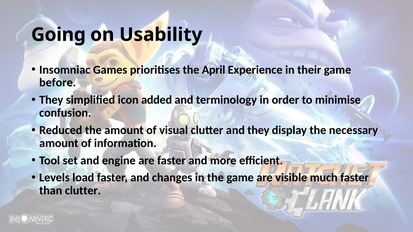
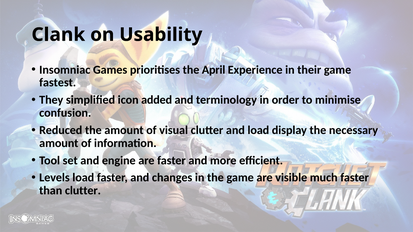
Going: Going -> Clank
before: before -> fastest
and they: they -> load
